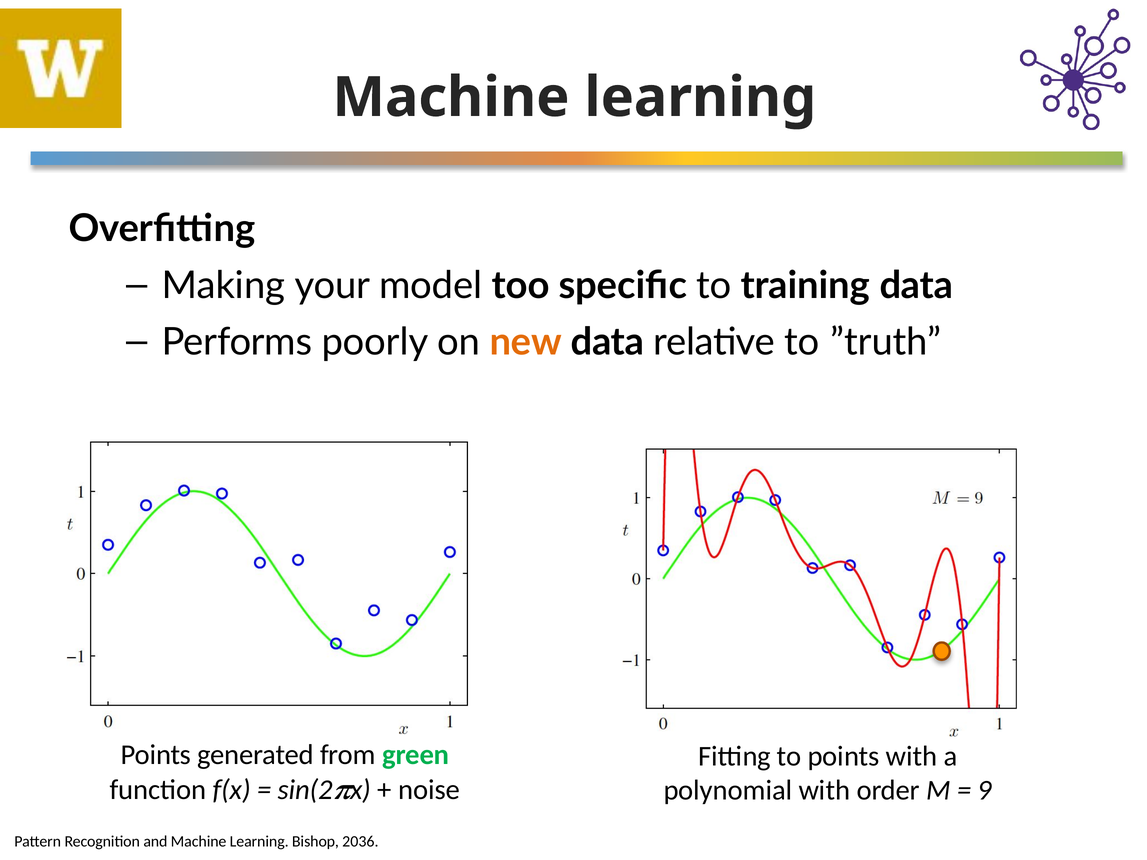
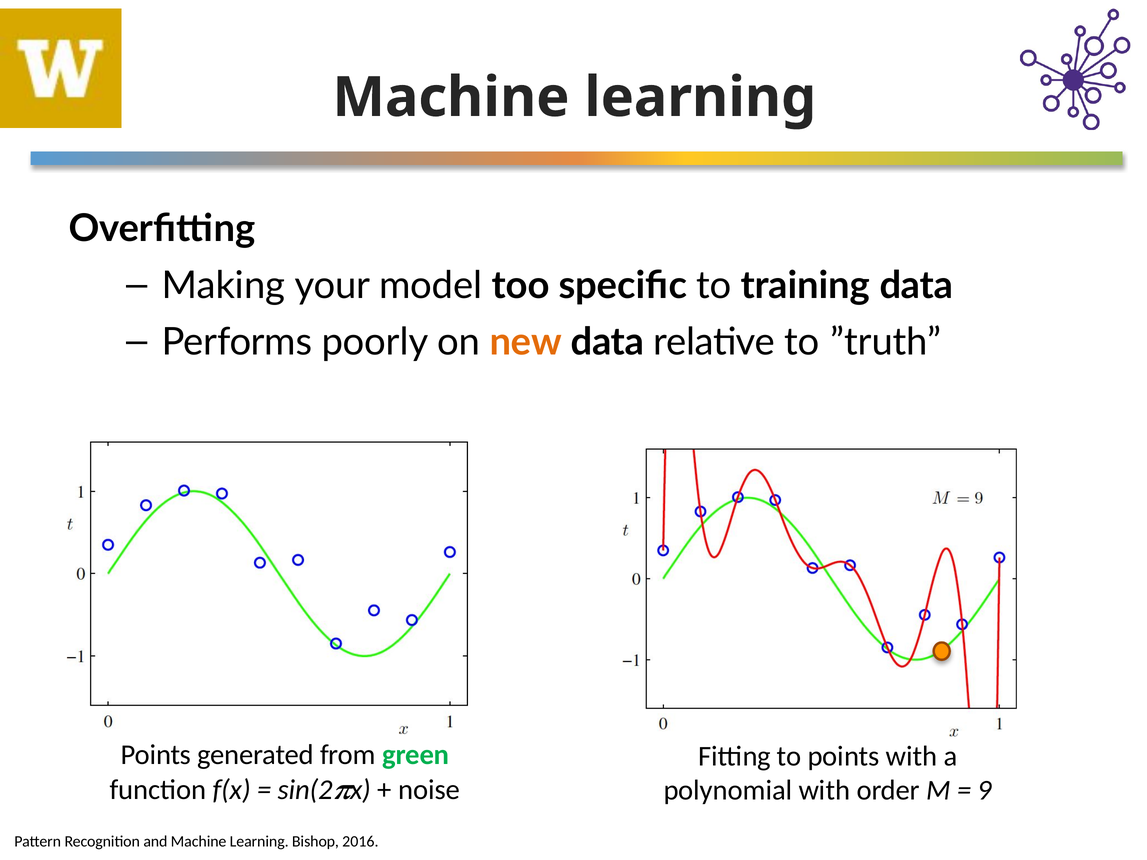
2036: 2036 -> 2016
